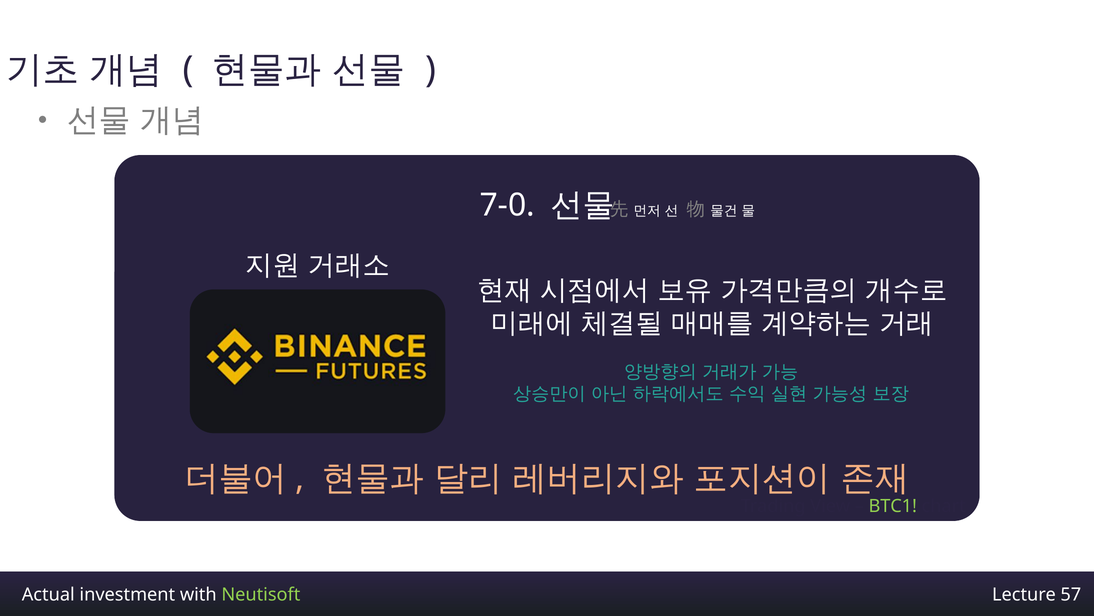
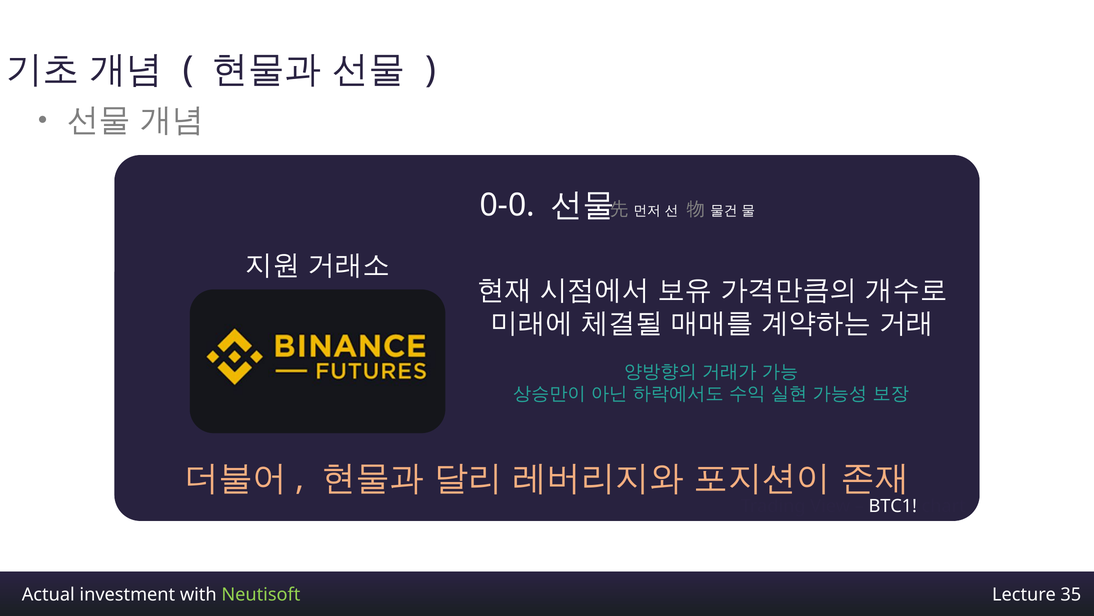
7-0: 7-0 -> 0-0
BTC1 colour: light green -> white
57: 57 -> 35
